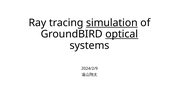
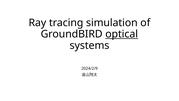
simulation underline: present -> none
